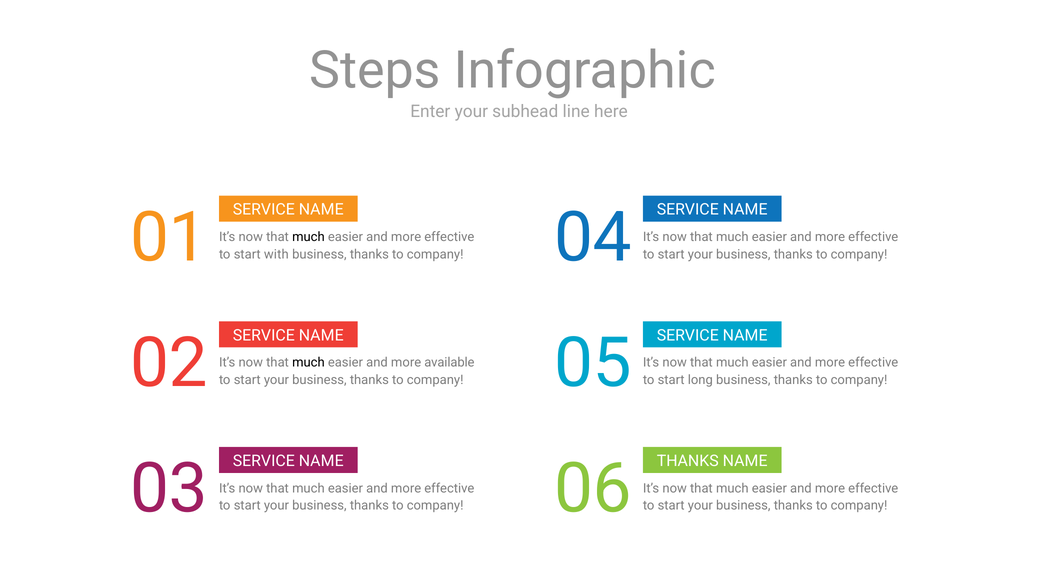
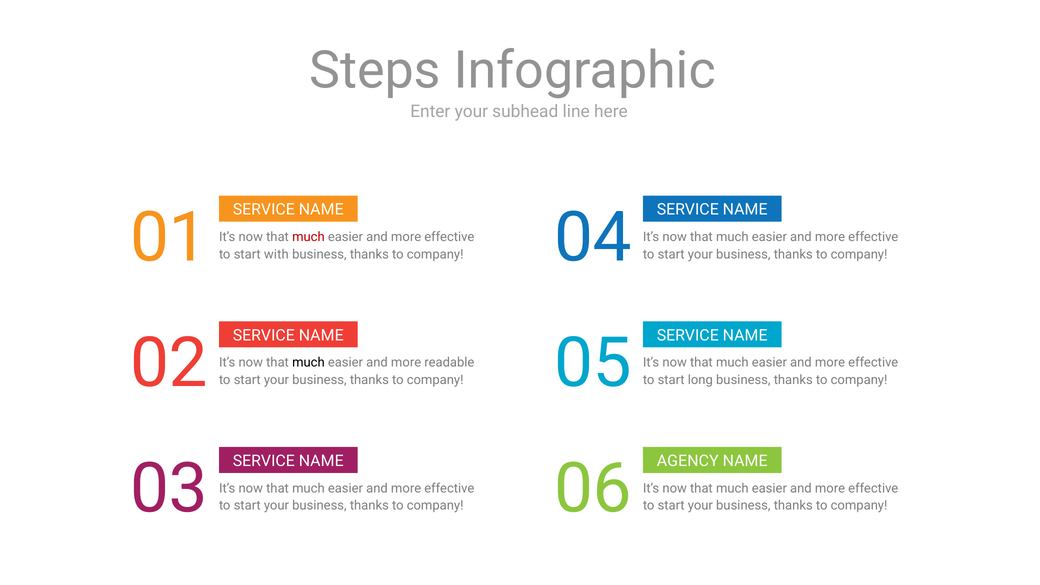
much at (308, 237) colour: black -> red
available: available -> readable
06 THANKS: THANKS -> AGENCY
